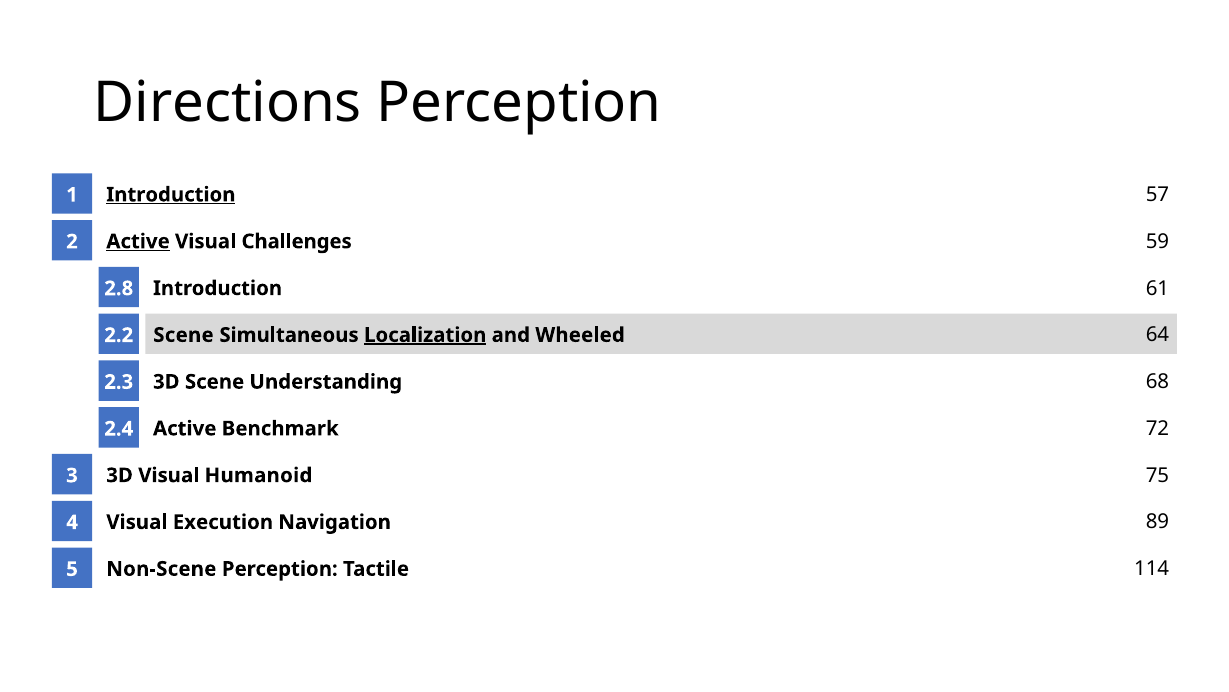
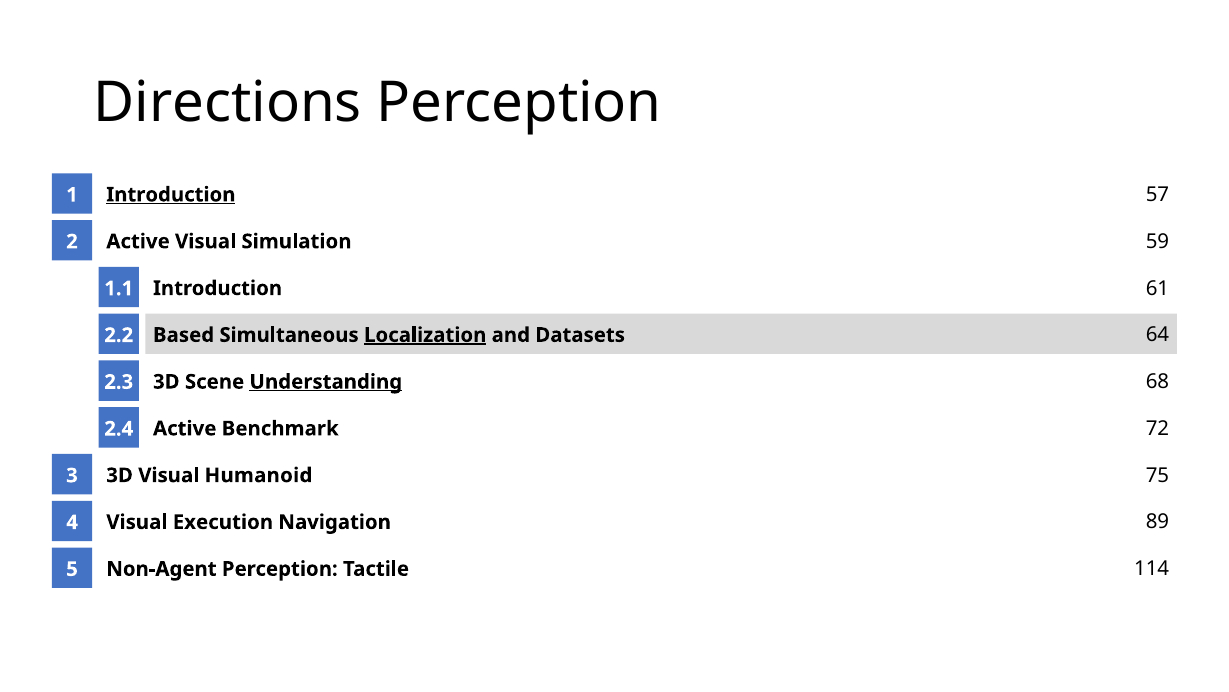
Active at (138, 241) underline: present -> none
Challenges: Challenges -> Simulation
2.8: 2.8 -> 1.1
Scene at (183, 335): Scene -> Based
Wheeled: Wheeled -> Datasets
Understanding underline: none -> present
Non-Scene: Non-Scene -> Non-Agent
